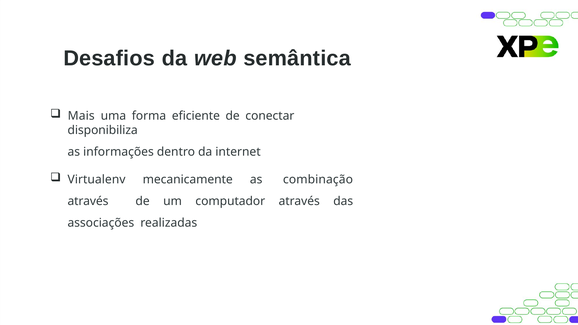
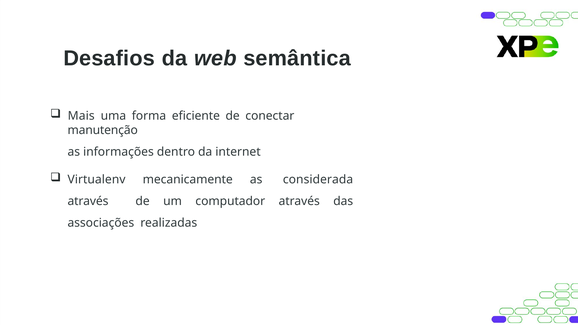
disponibiliza: disponibiliza -> manutenção
combinação: combinação -> considerada
